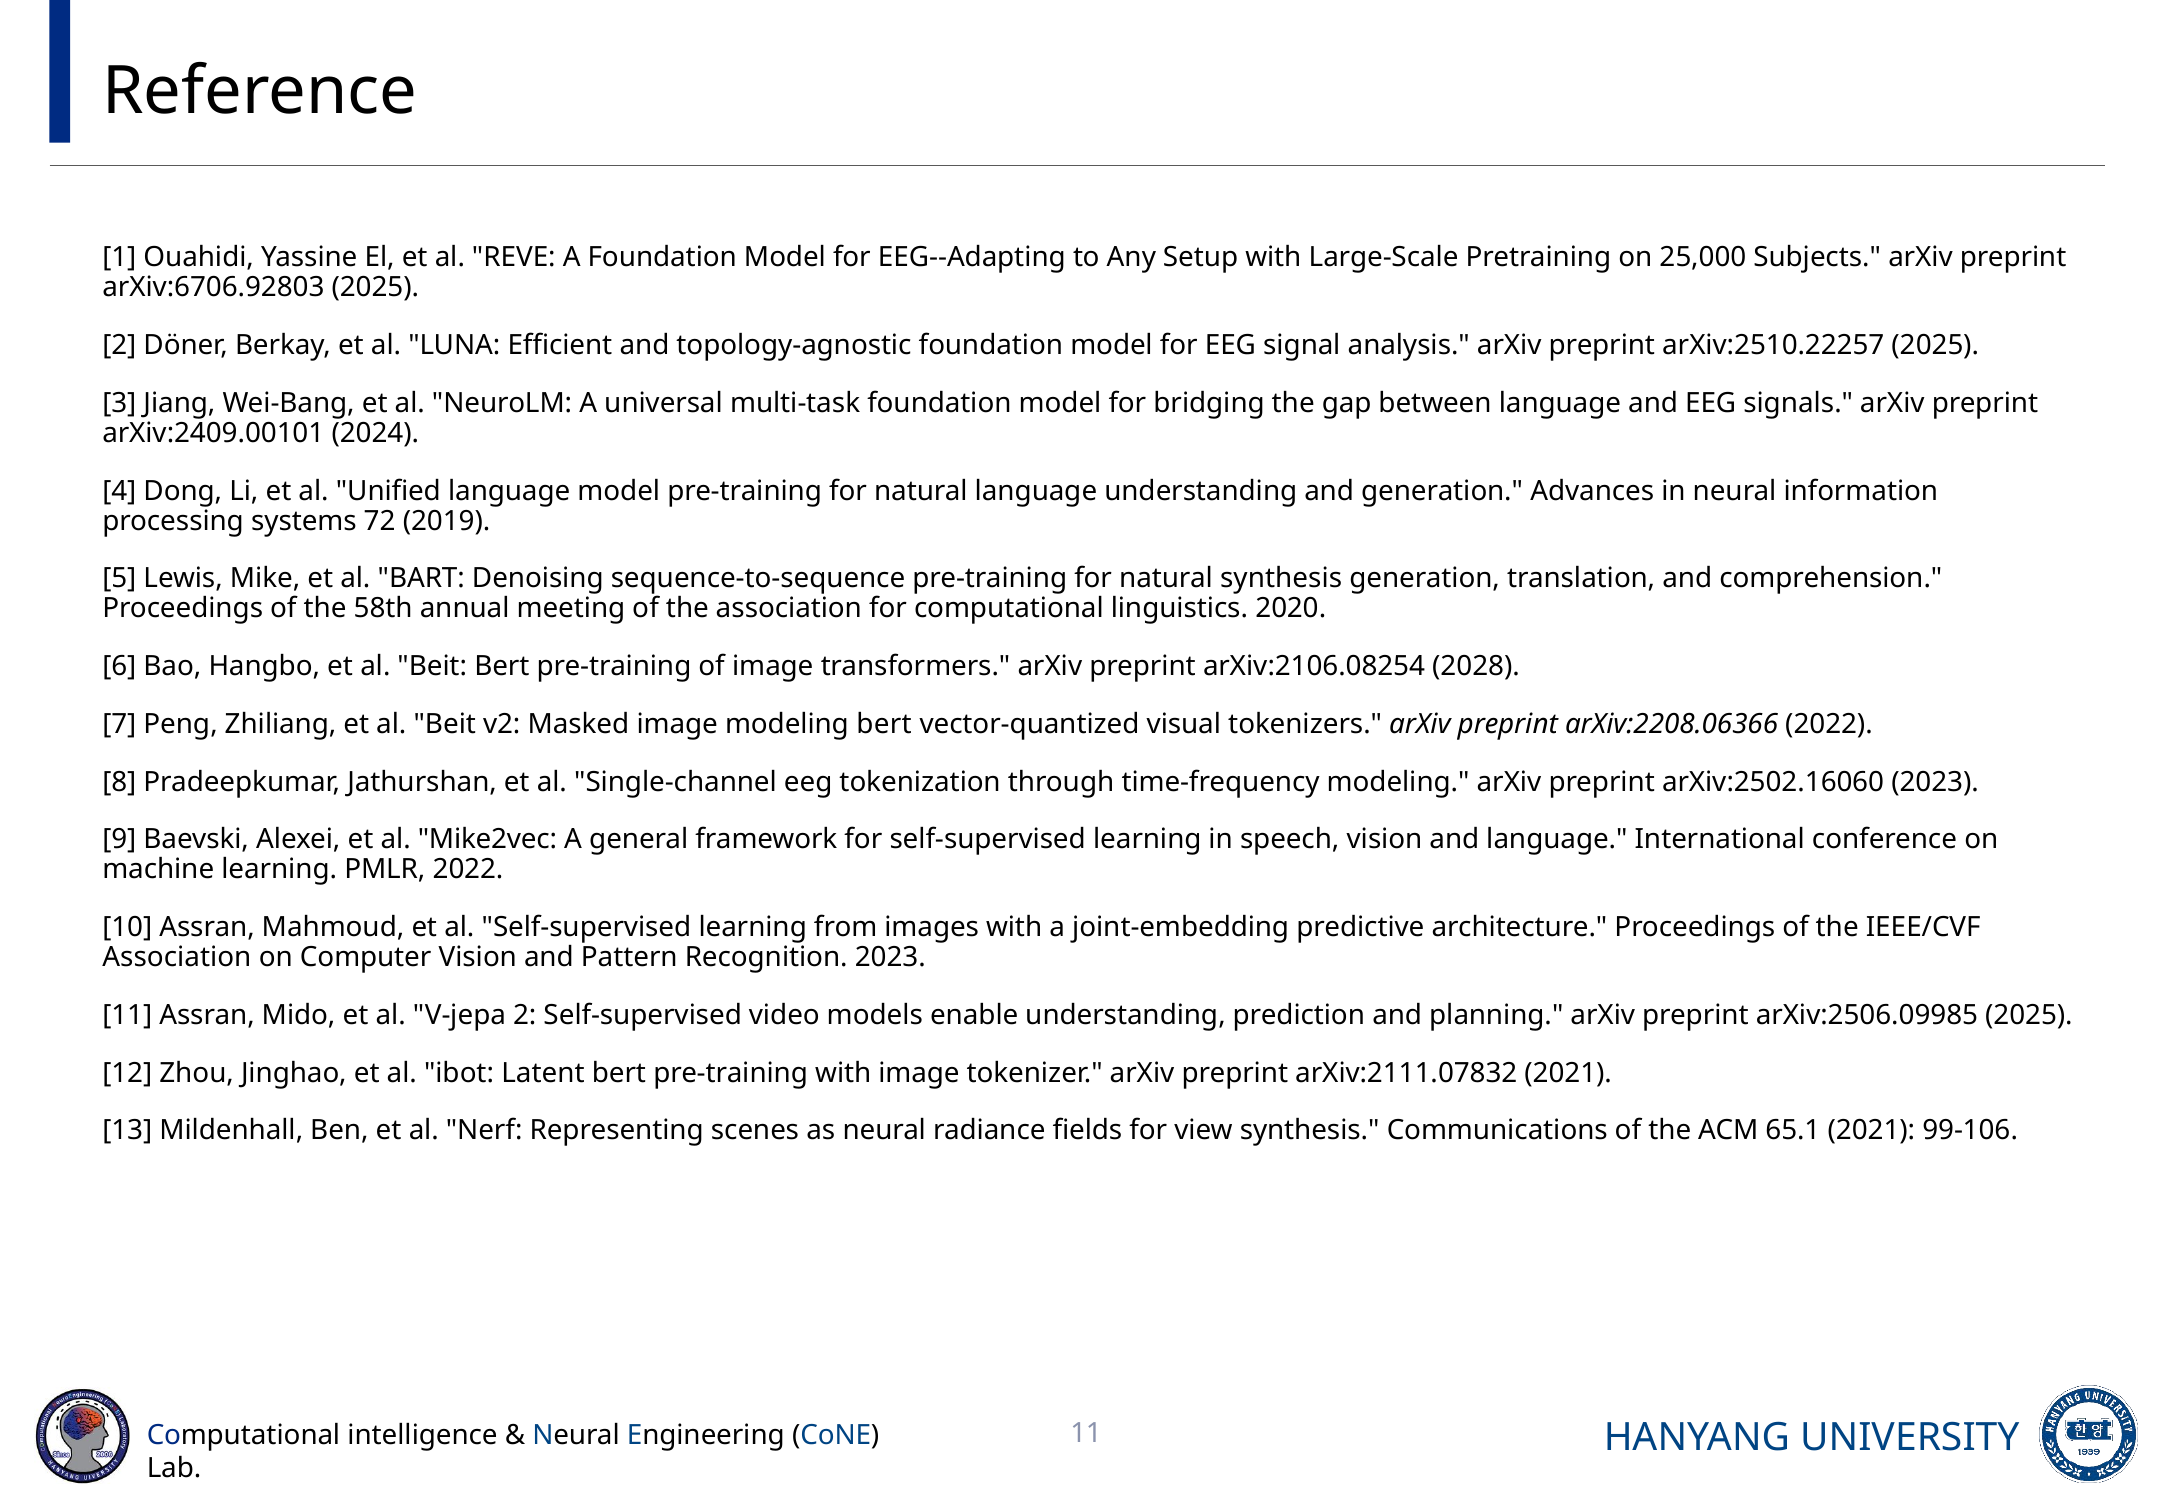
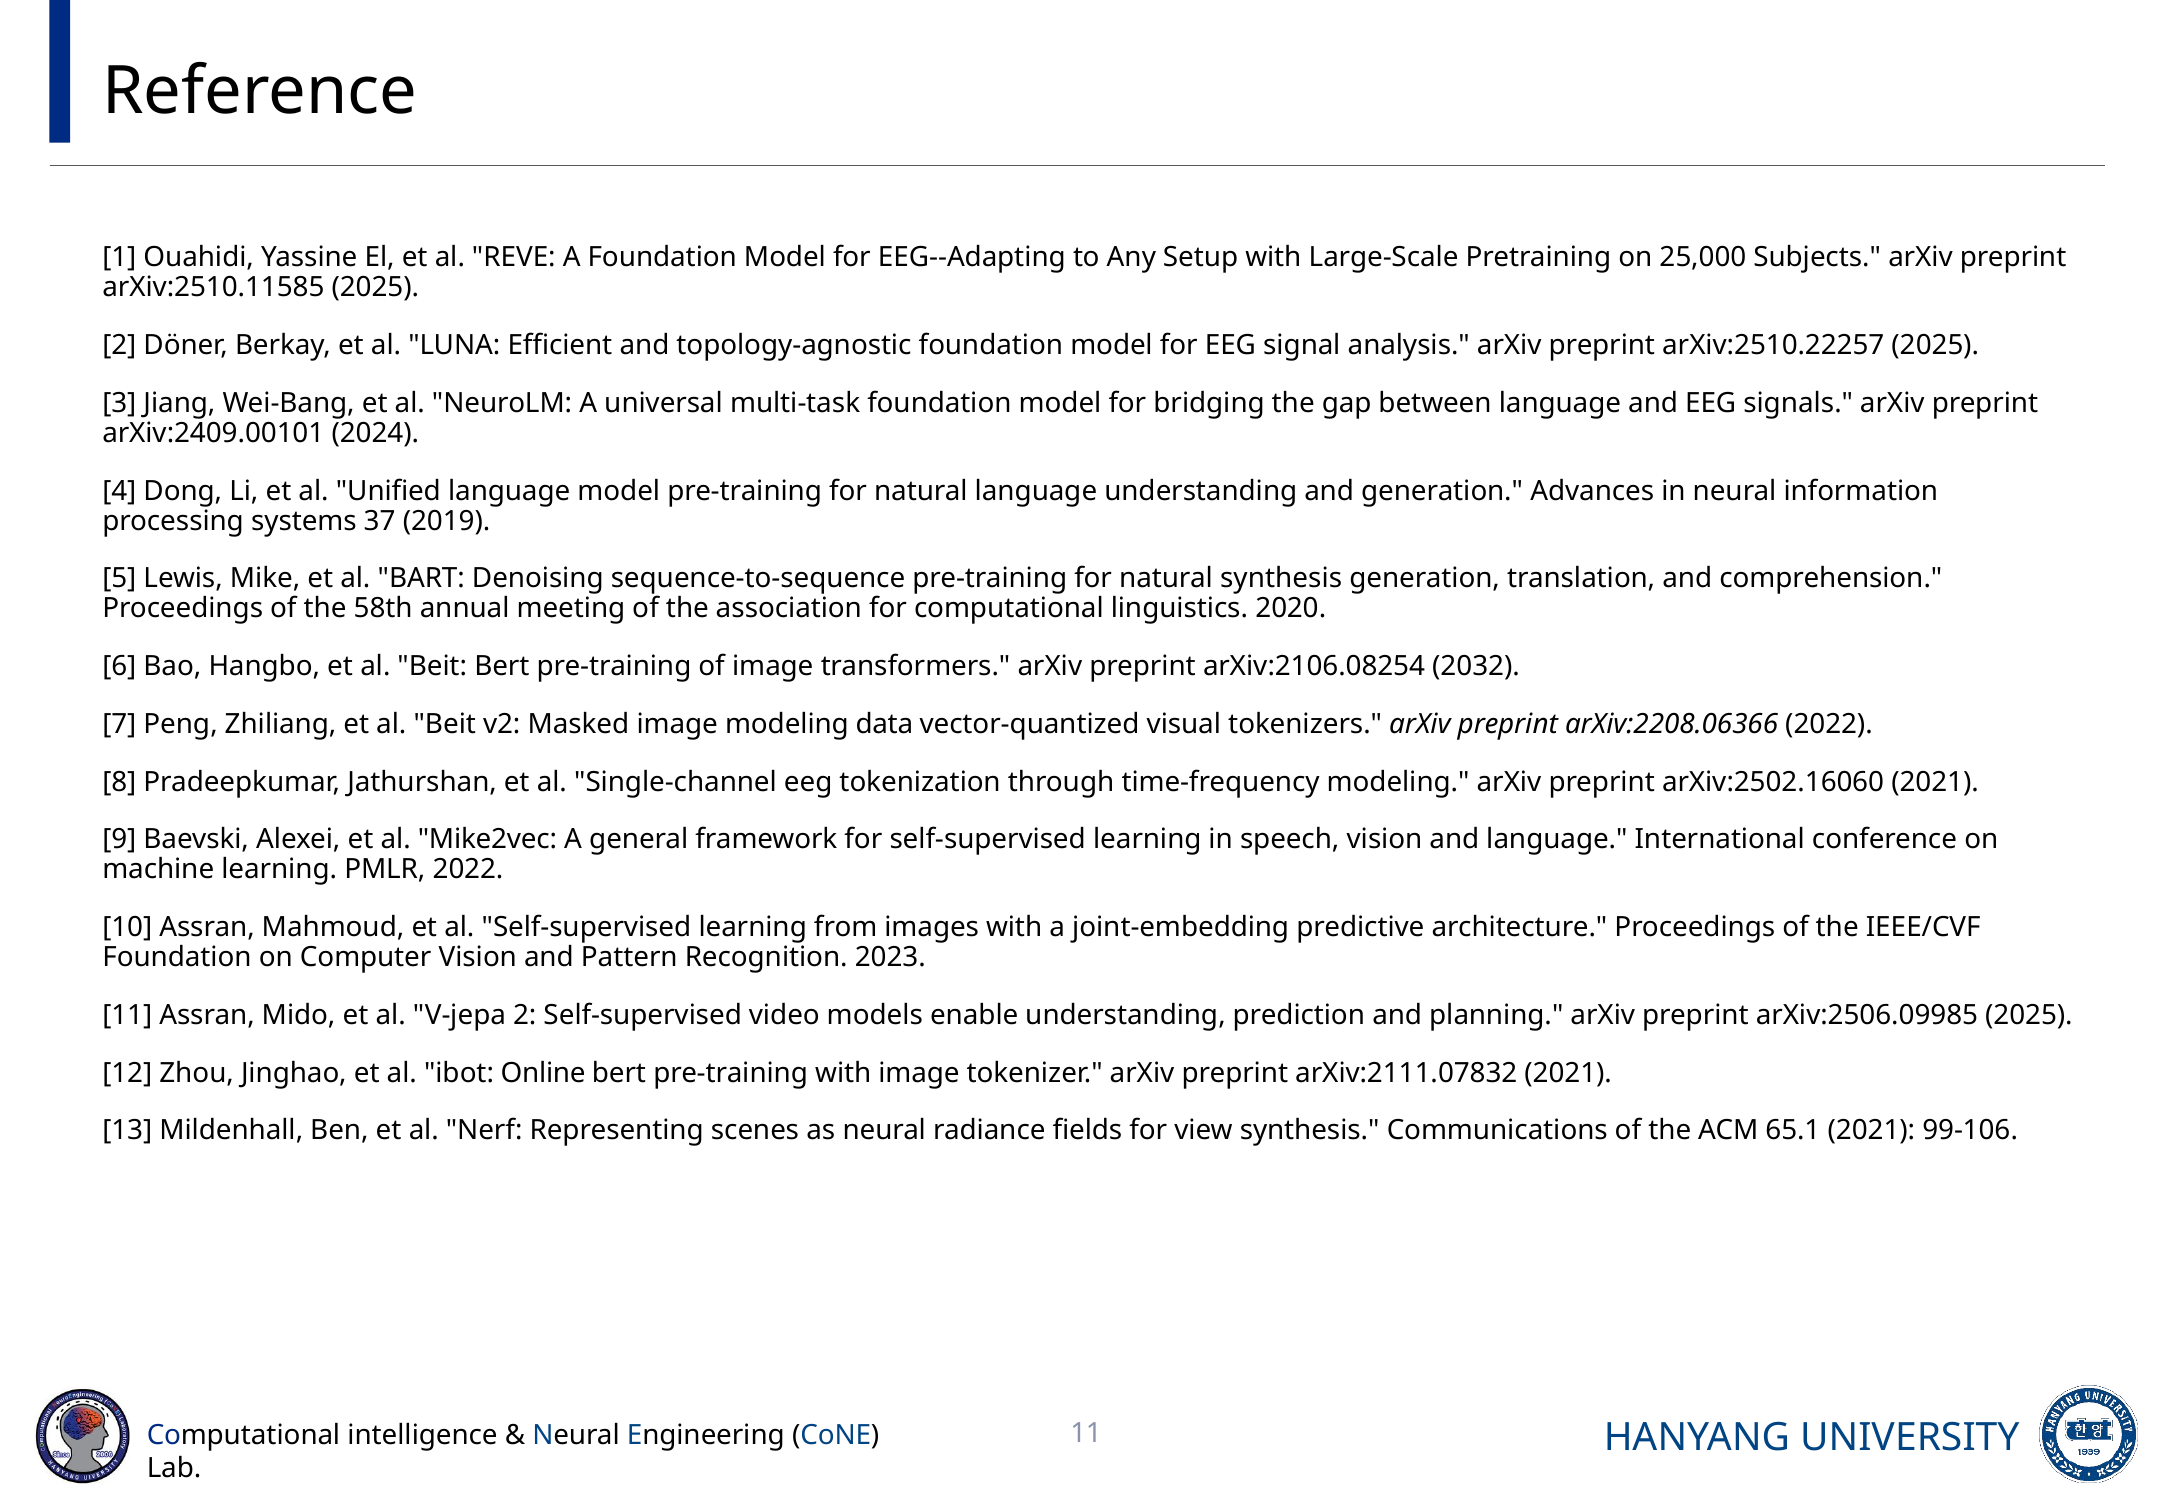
arXiv:6706.92803: arXiv:6706.92803 -> arXiv:2510.11585
72: 72 -> 37
2028: 2028 -> 2032
modeling bert: bert -> data
arXiv:2502.16060 2023: 2023 -> 2021
Association at (177, 957): Association -> Foundation
Latent: Latent -> Online
